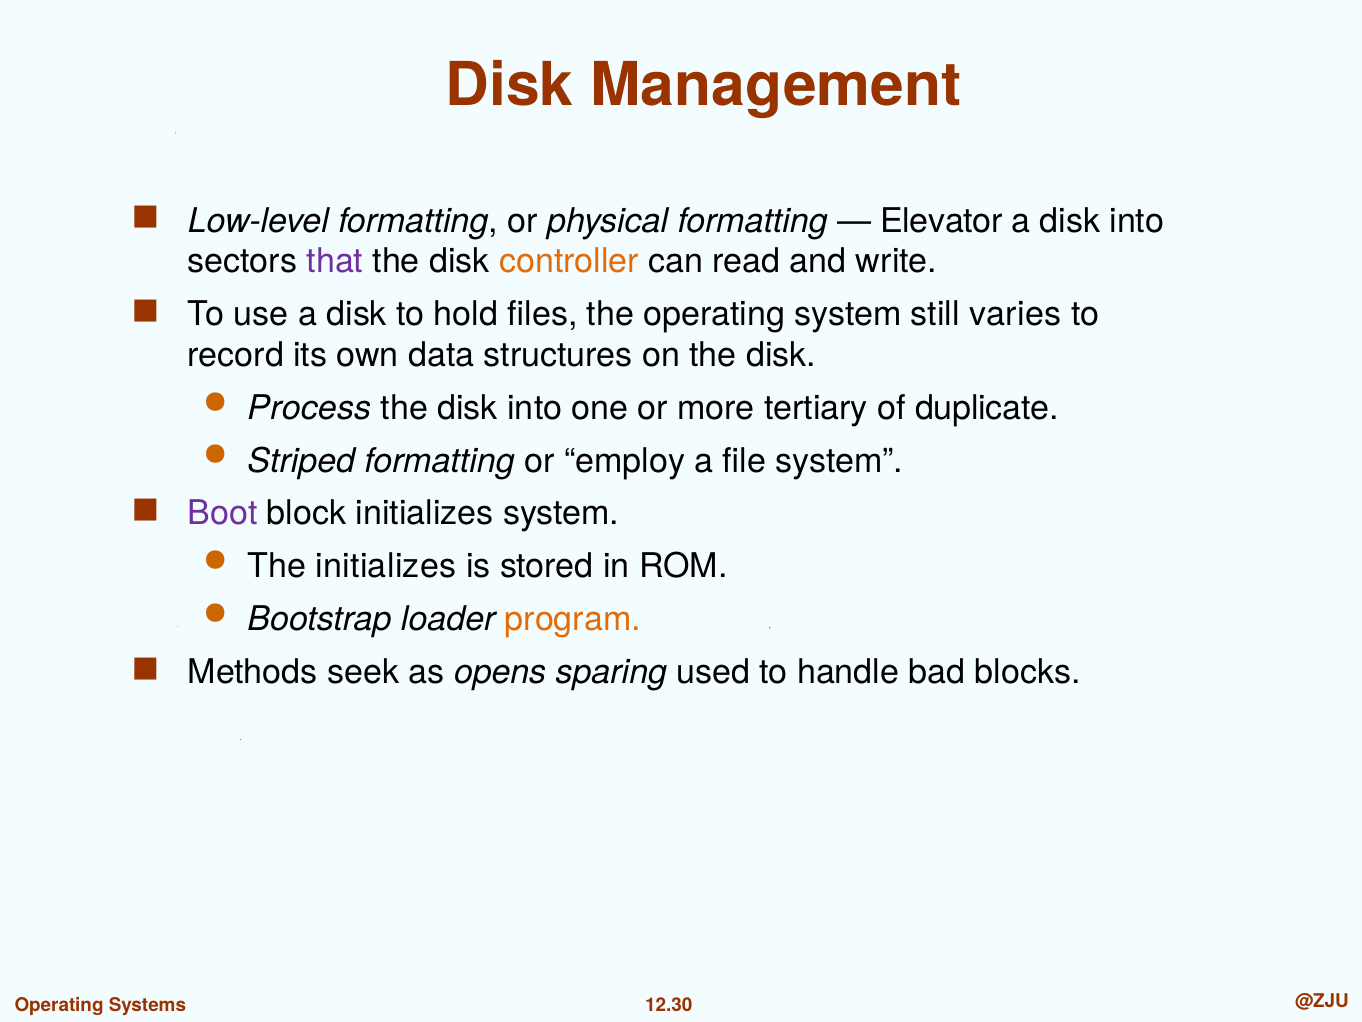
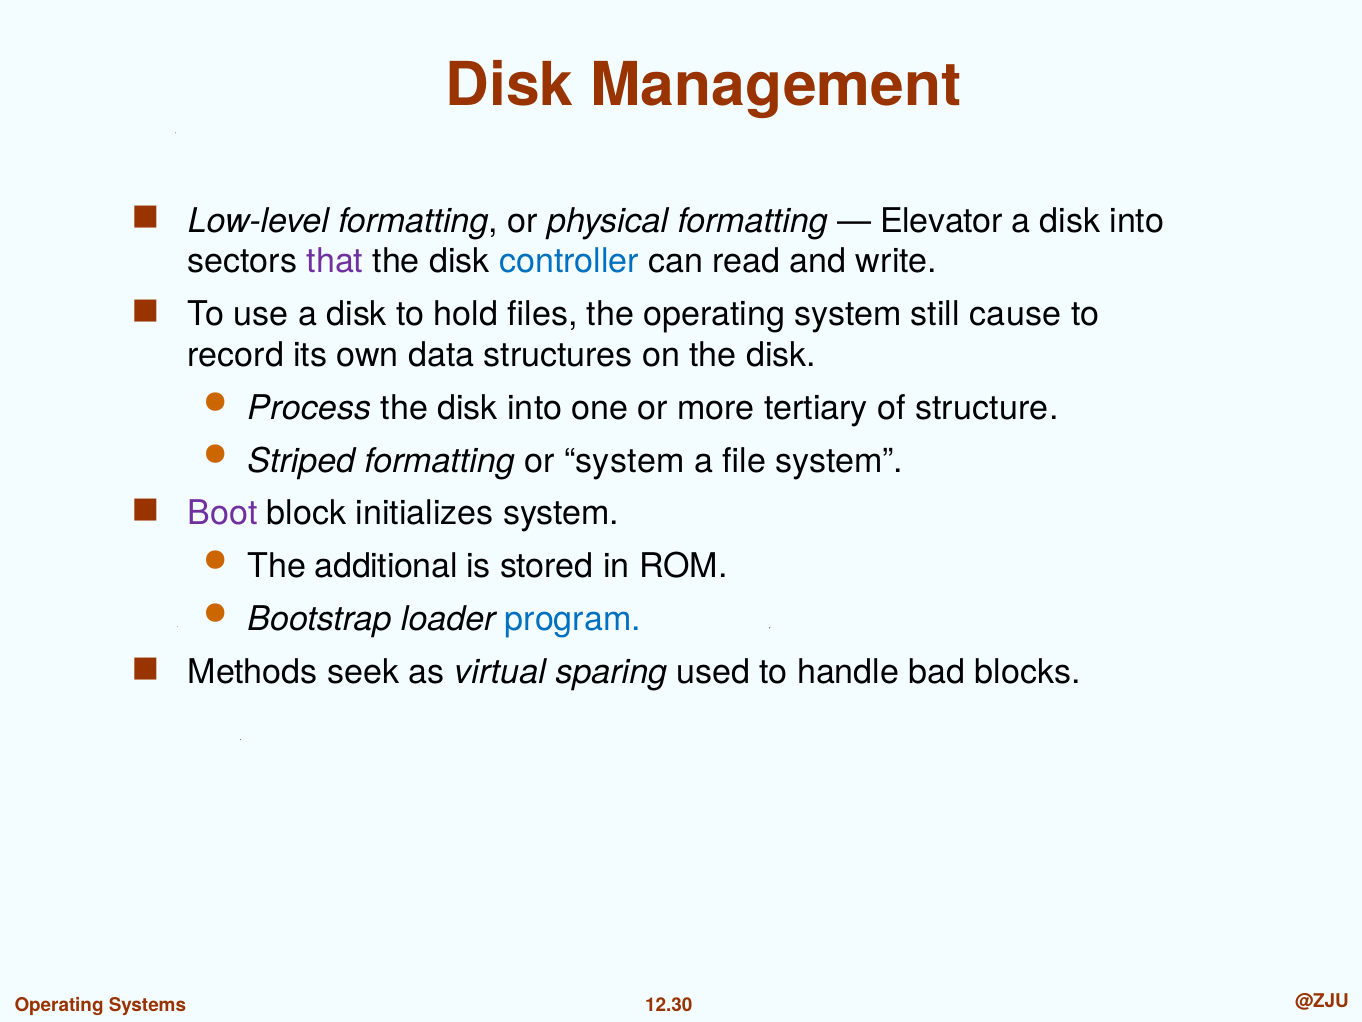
controller colour: orange -> blue
varies: varies -> cause
duplicate: duplicate -> structure
or employ: employ -> system
The initializes: initializes -> additional
program colour: orange -> blue
opens: opens -> virtual
